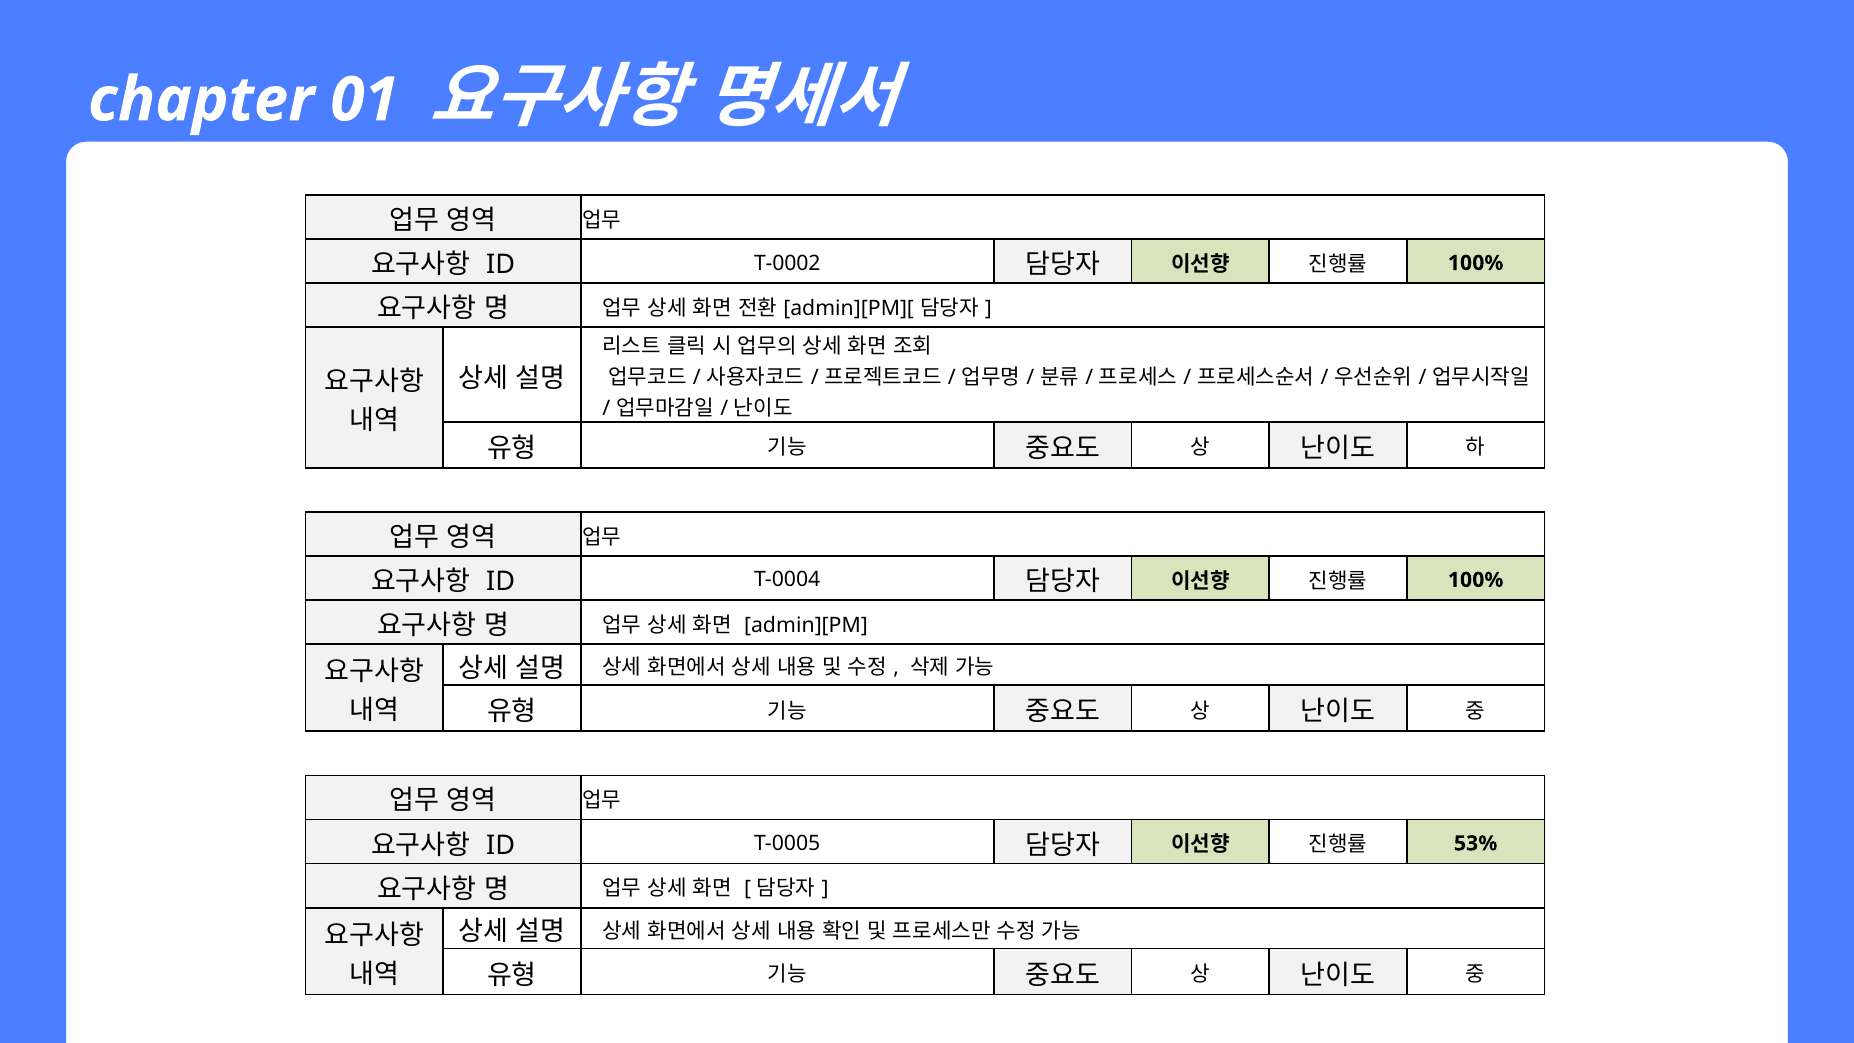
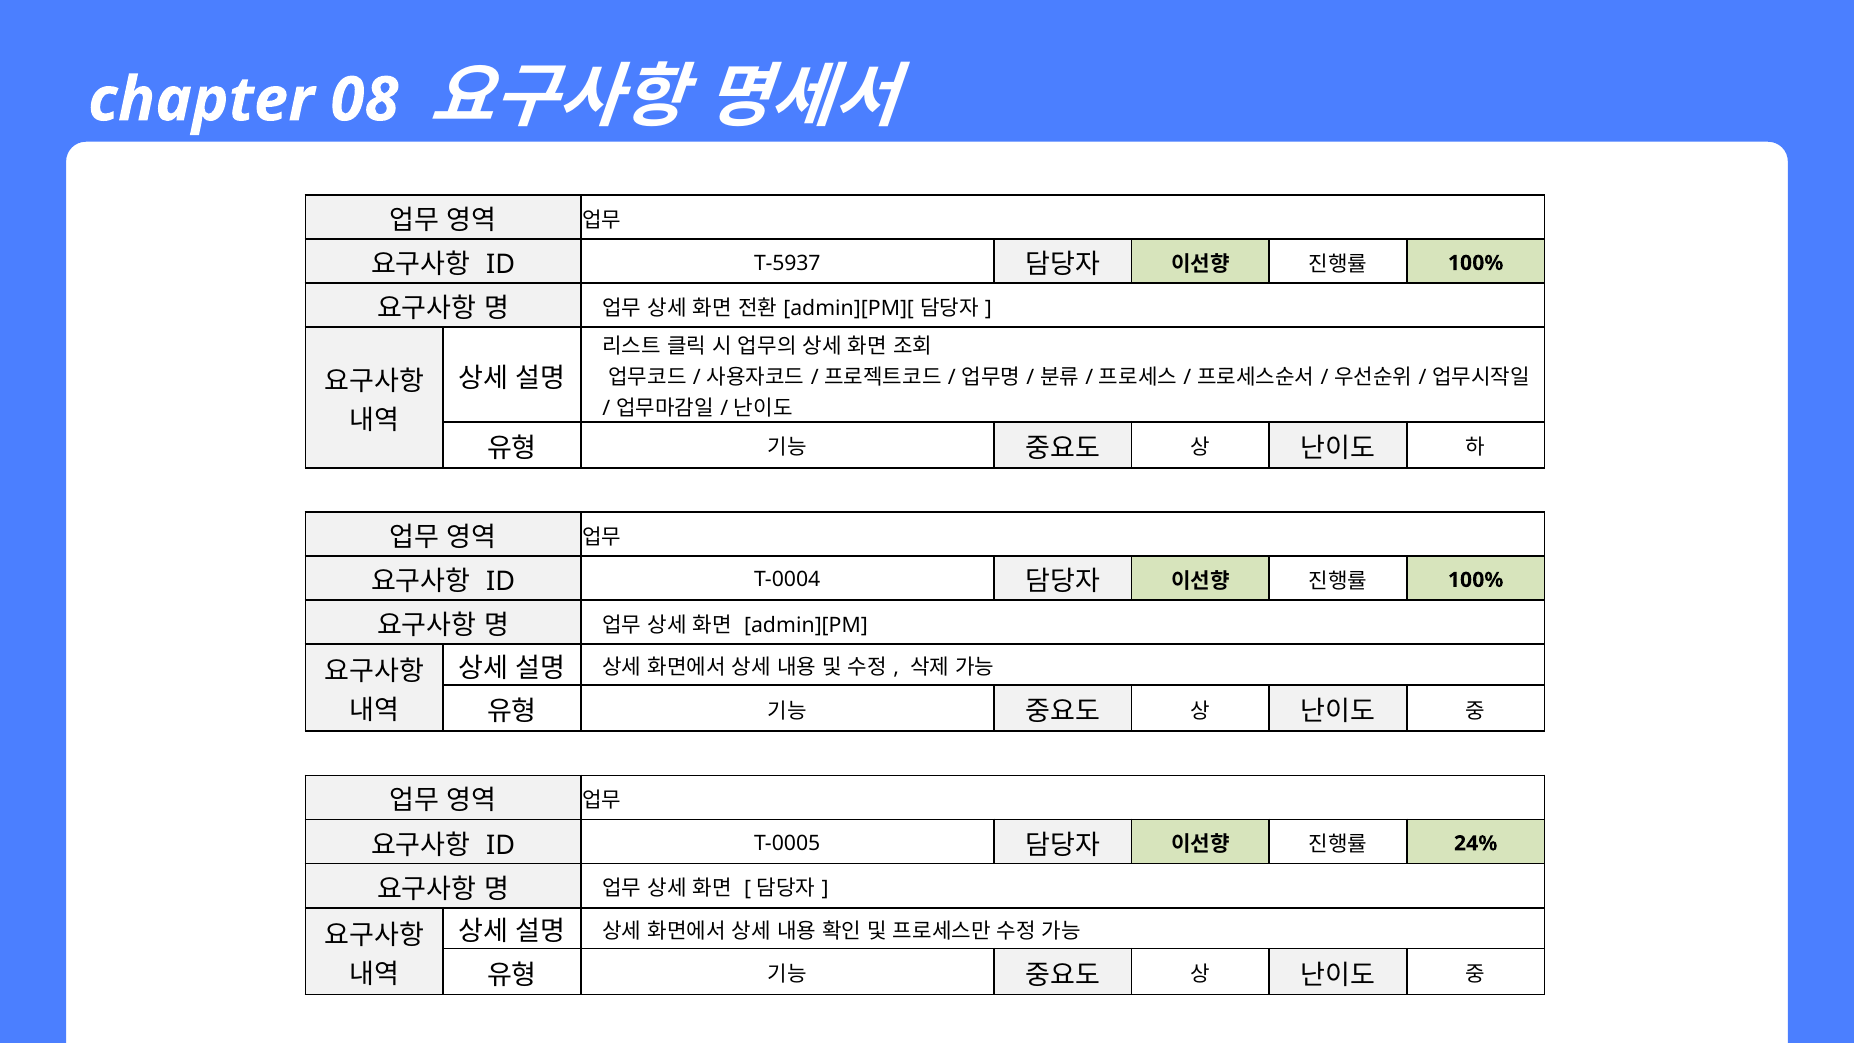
01: 01 -> 08
T-0002: T-0002 -> T-5937
53%: 53% -> 24%
